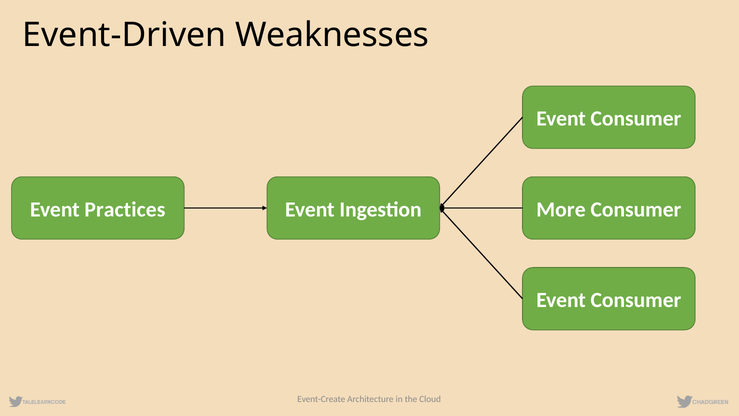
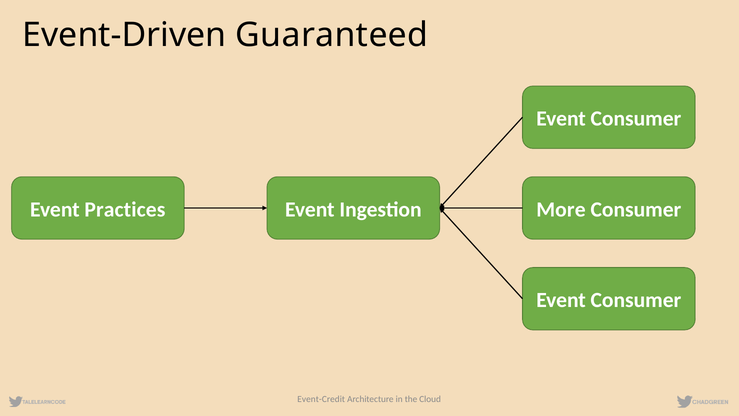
Weaknesses: Weaknesses -> Guaranteed
Event-Create: Event-Create -> Event-Credit
